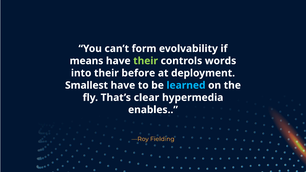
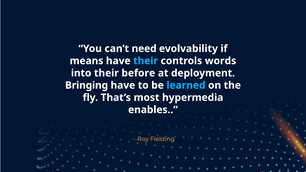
form: form -> need
their at (146, 61) colour: light green -> light blue
Smallest: Smallest -> Bringing
clear: clear -> most
